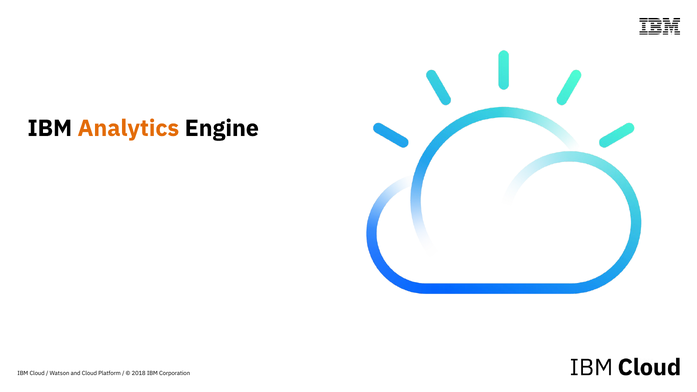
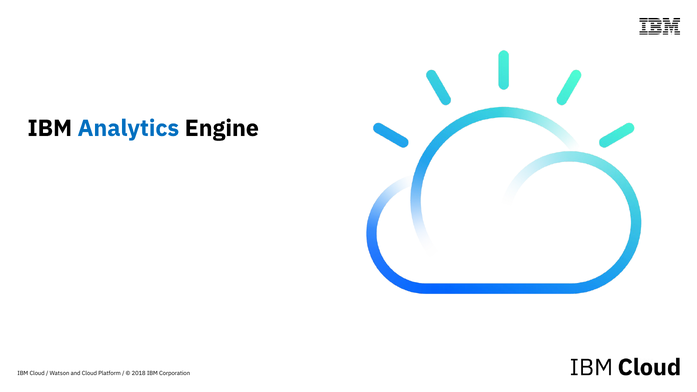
Analytics colour: orange -> blue
